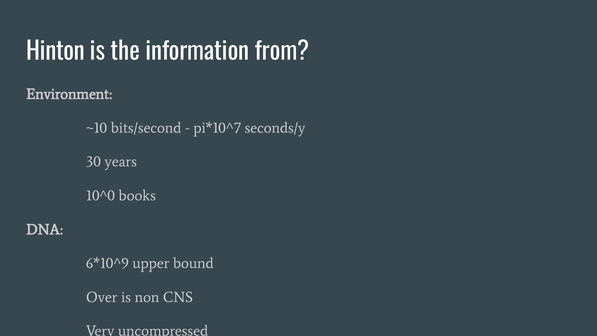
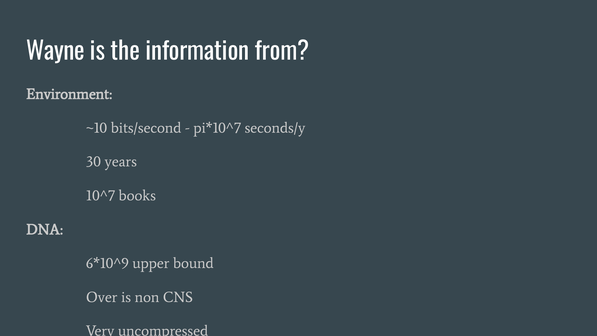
Hinton: Hinton -> Wayne
10^0: 10^0 -> 10^7
